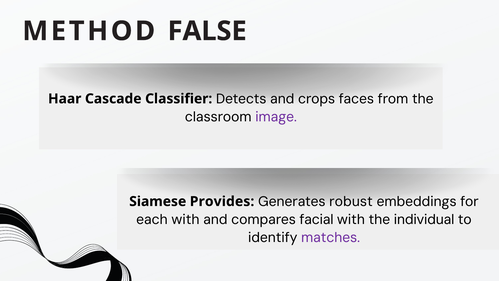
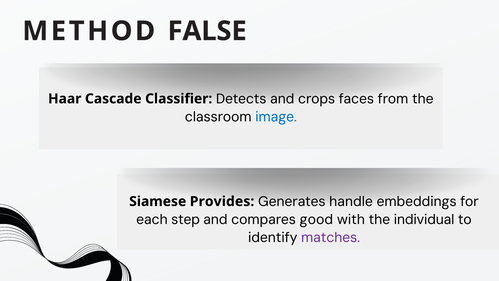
image colour: purple -> blue
robust: robust -> handle
each with: with -> step
facial: facial -> good
